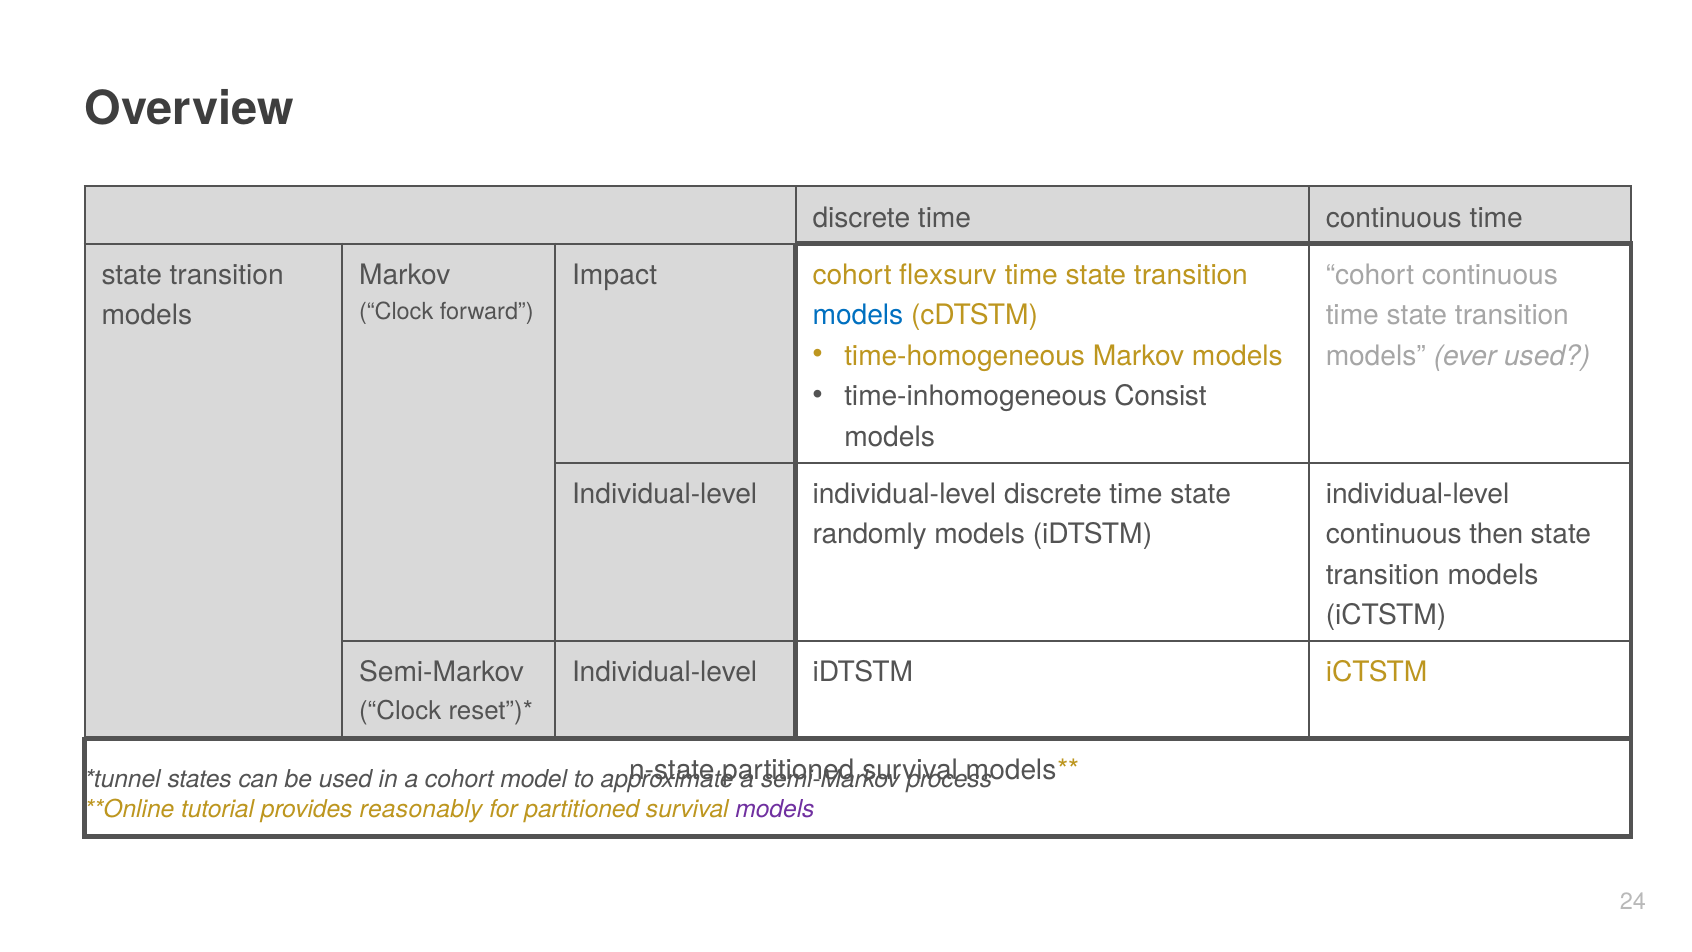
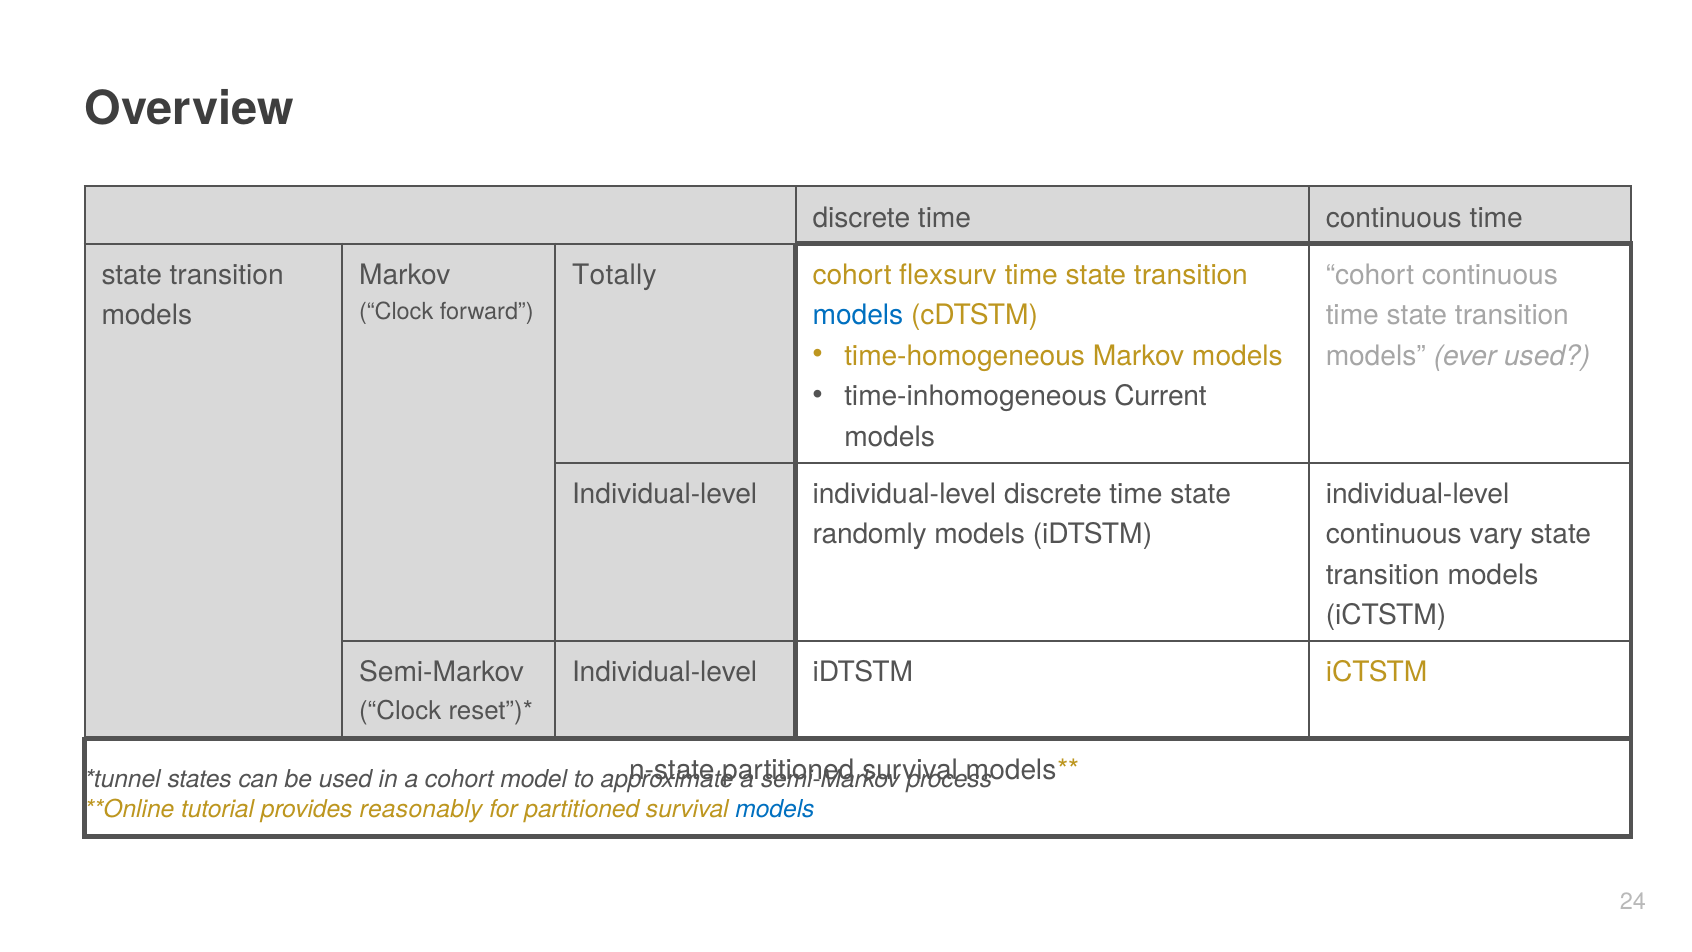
Impact: Impact -> Totally
Consist: Consist -> Current
then: then -> vary
models at (775, 809) colour: purple -> blue
